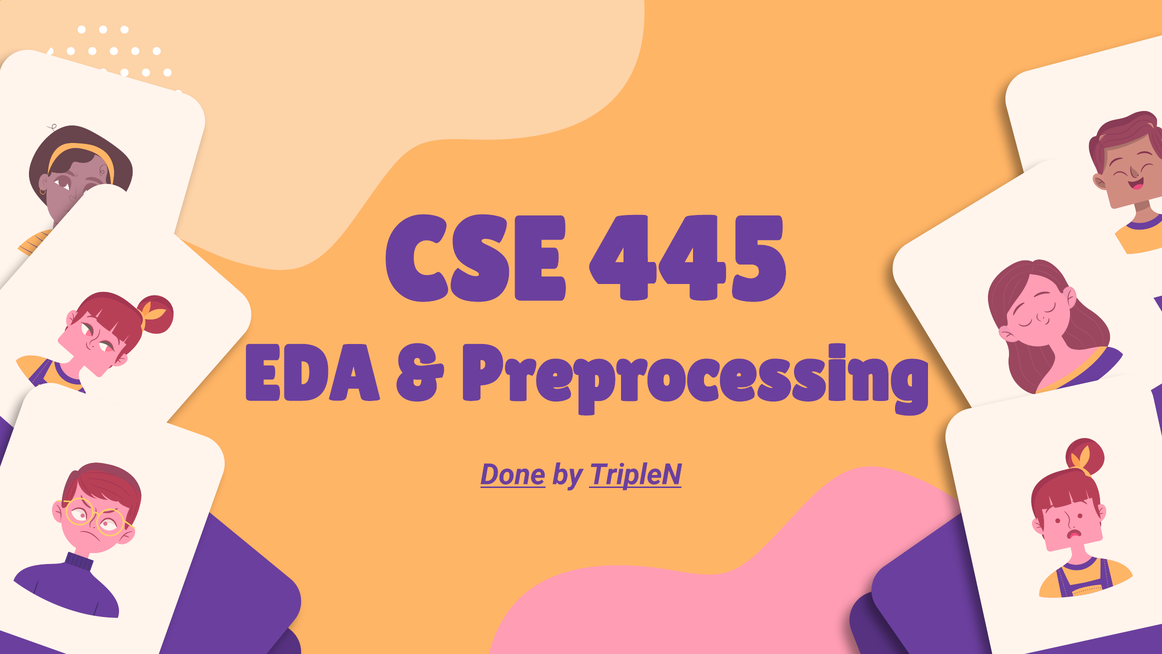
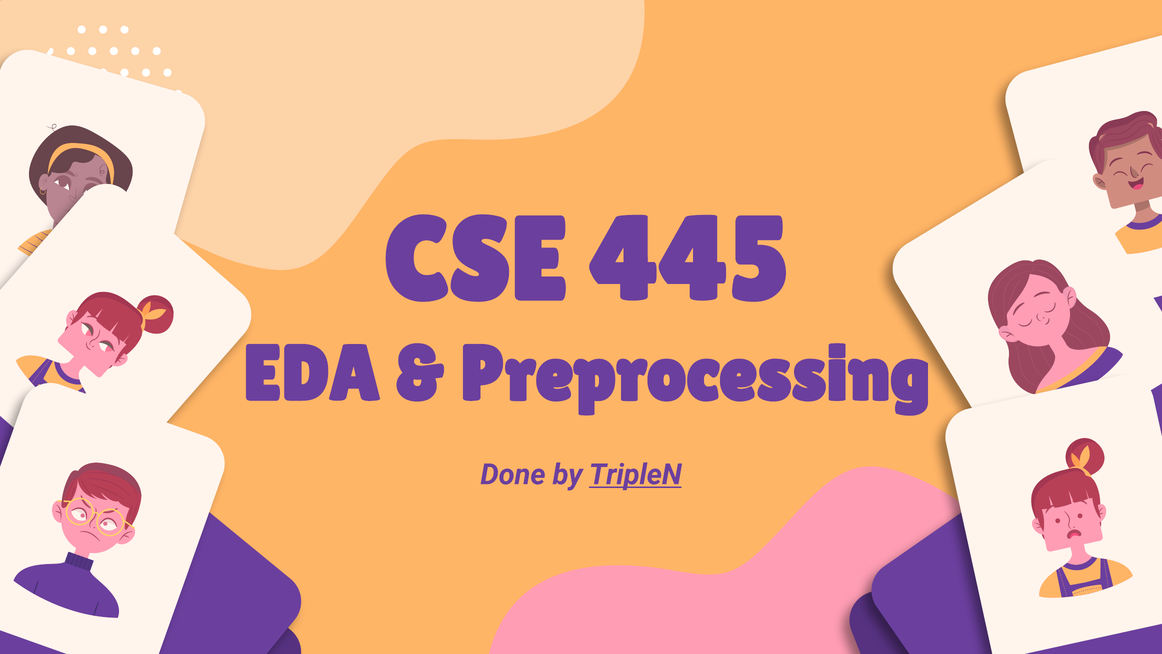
Done underline: present -> none
